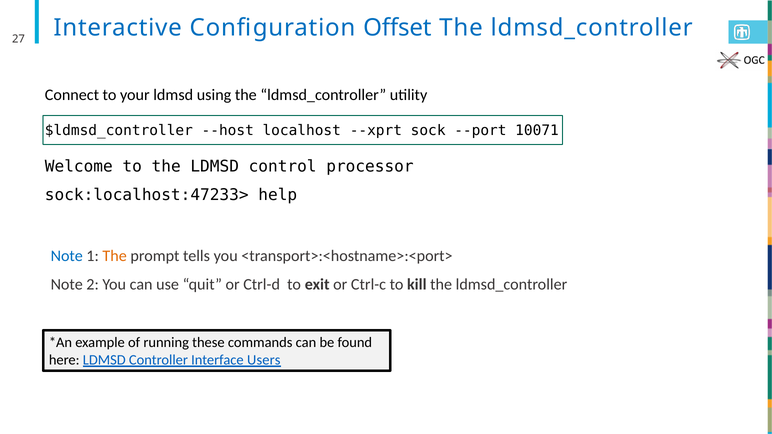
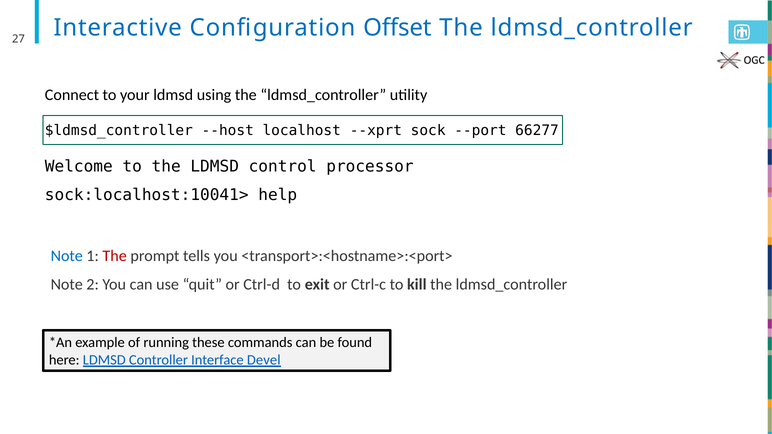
10071: 10071 -> 66277
sock:localhost:47233>: sock:localhost:47233> -> sock:localhost:10041>
The at (115, 256) colour: orange -> red
Users: Users -> Devel
